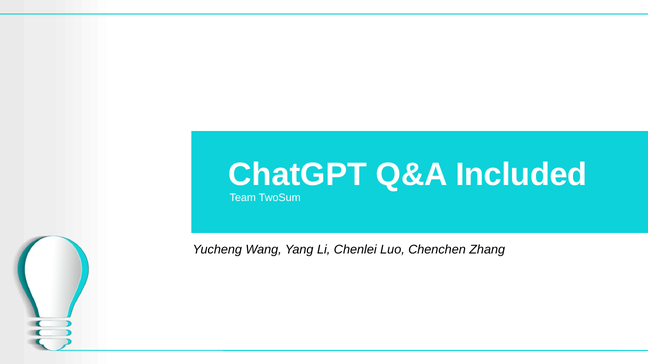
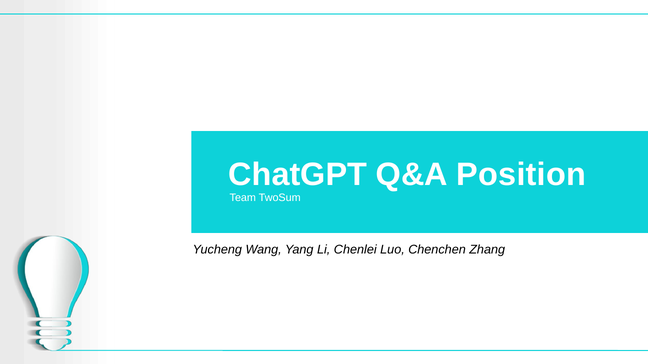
Included: Included -> Position
